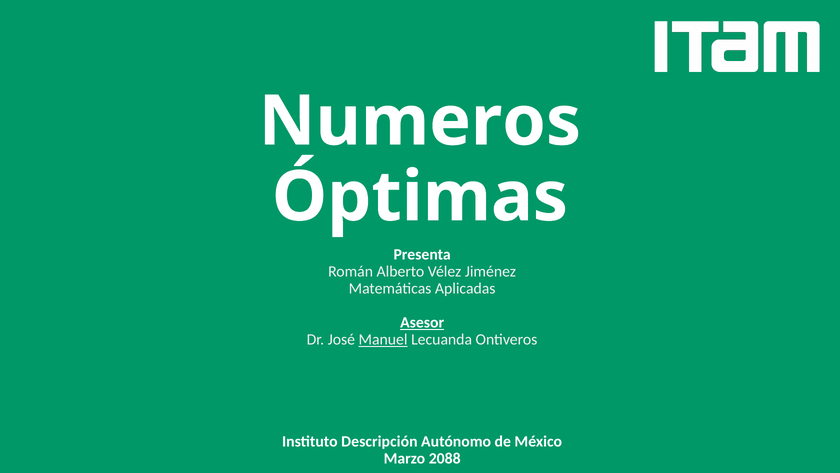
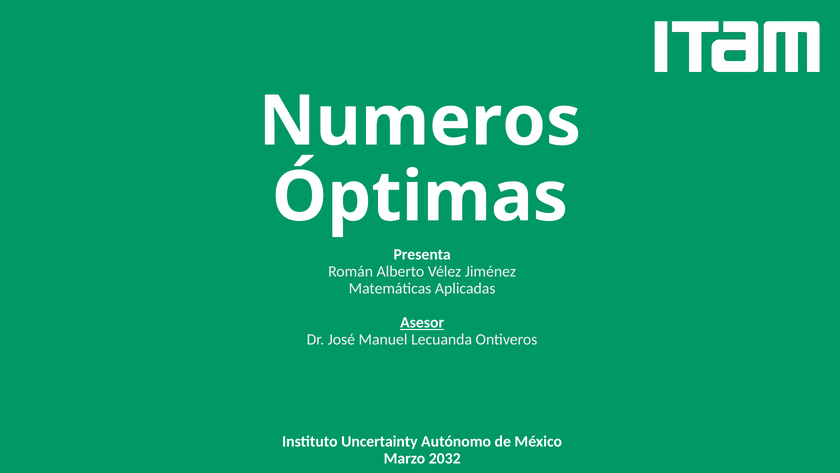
Manuel underline: present -> none
Descripción: Descripción -> Uncertainty
2088: 2088 -> 2032
